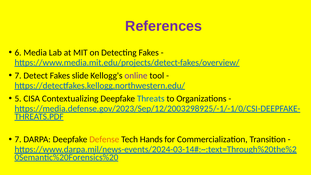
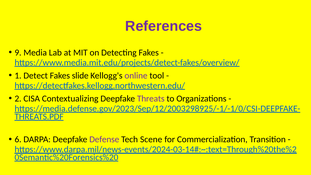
6: 6 -> 9
7 at (18, 76): 7 -> 1
5: 5 -> 2
Threats colour: blue -> purple
7 at (18, 139): 7 -> 6
Defense colour: orange -> purple
Hands: Hands -> Scene
